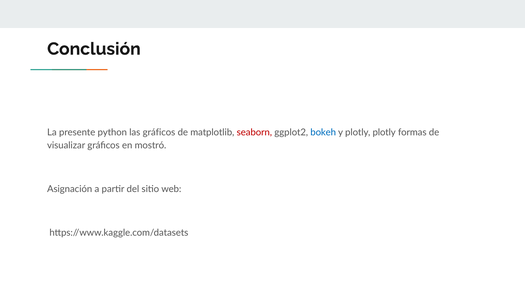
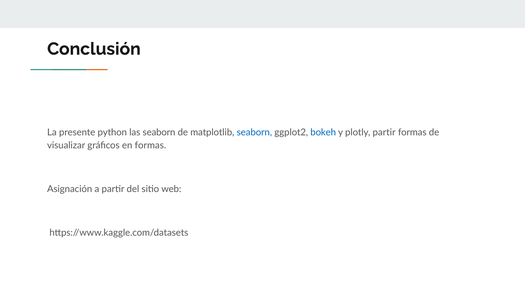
las gráficos: gráficos -> seaborn
seaborn at (254, 133) colour: red -> blue
plotly plotly: plotly -> partir
en mostró: mostró -> formas
